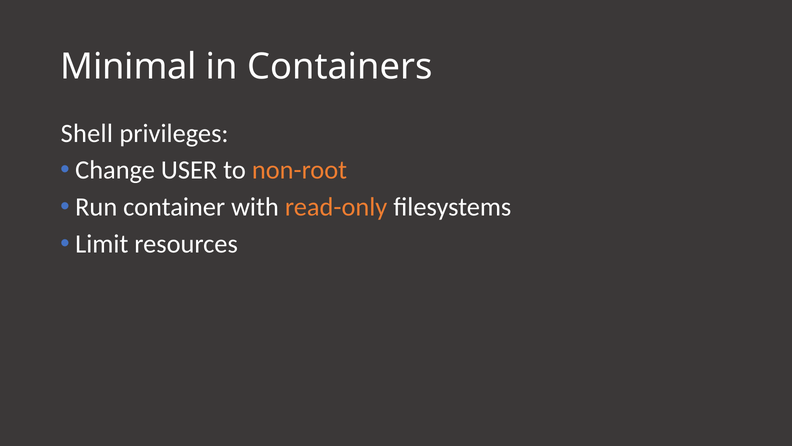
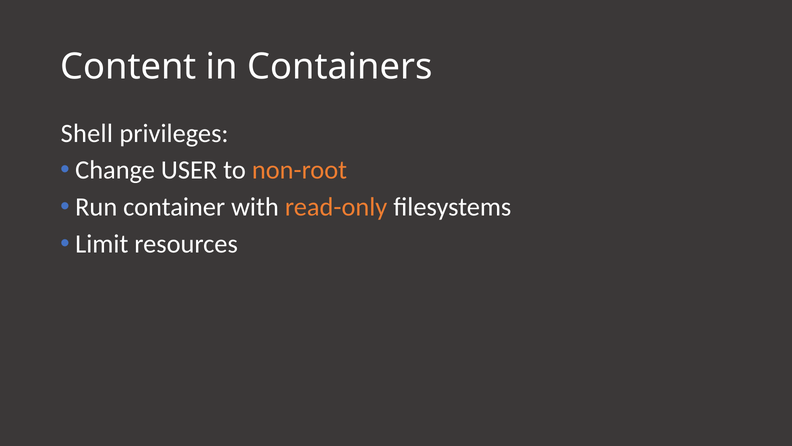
Minimal: Minimal -> Content
